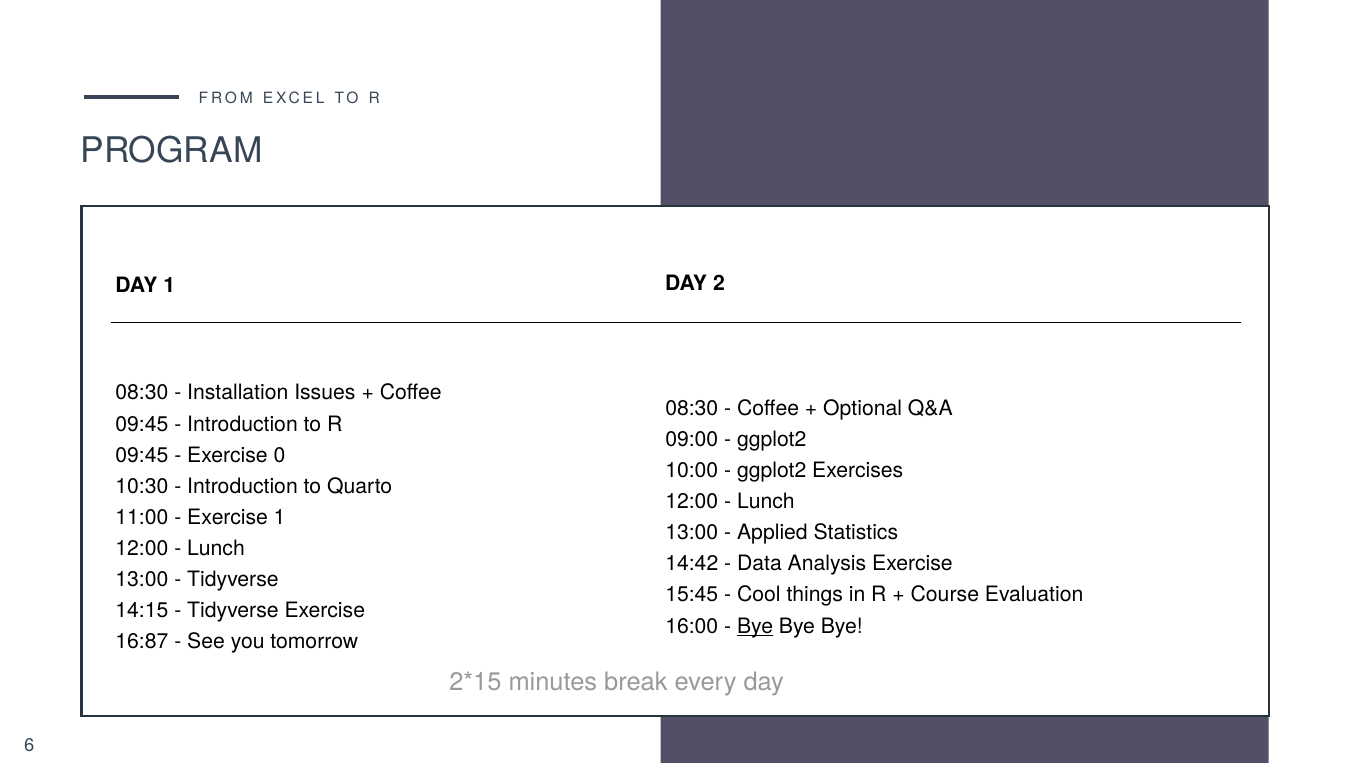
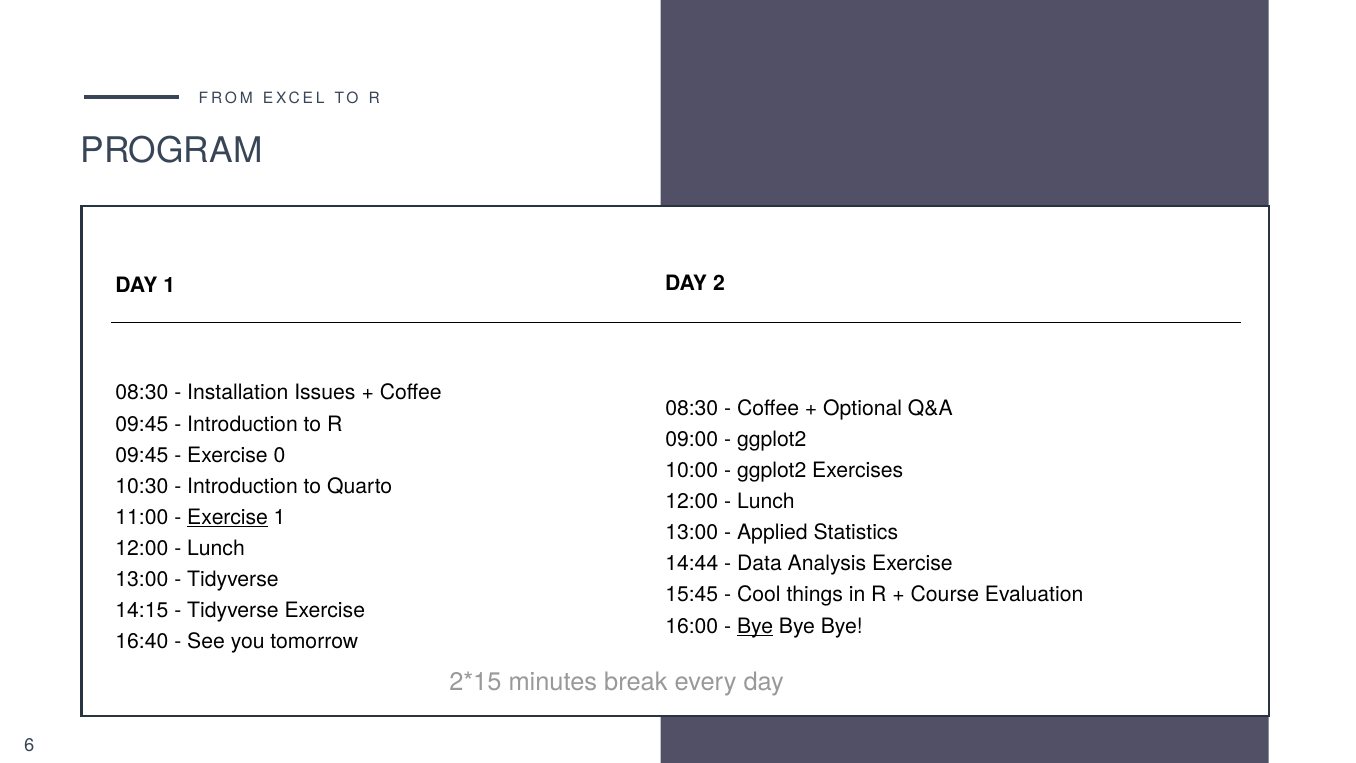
Exercise at (228, 517) underline: none -> present
14:42: 14:42 -> 14:44
16:87: 16:87 -> 16:40
